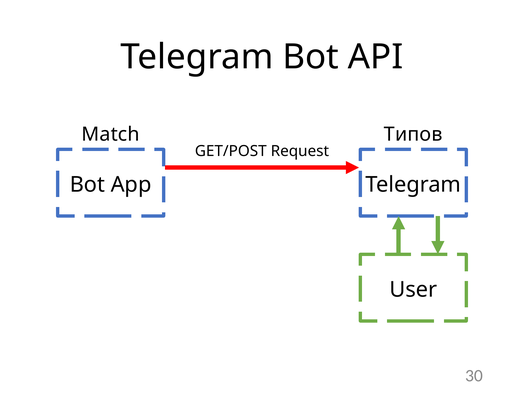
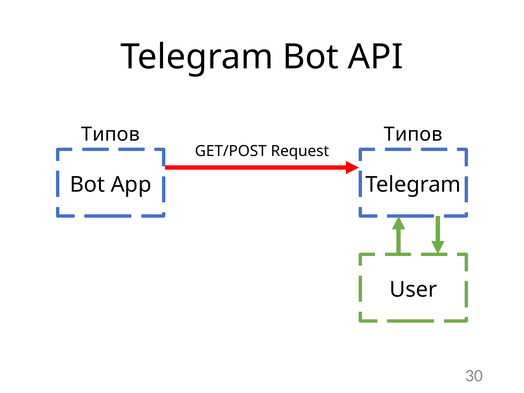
Match at (111, 134): Match -> Типов
